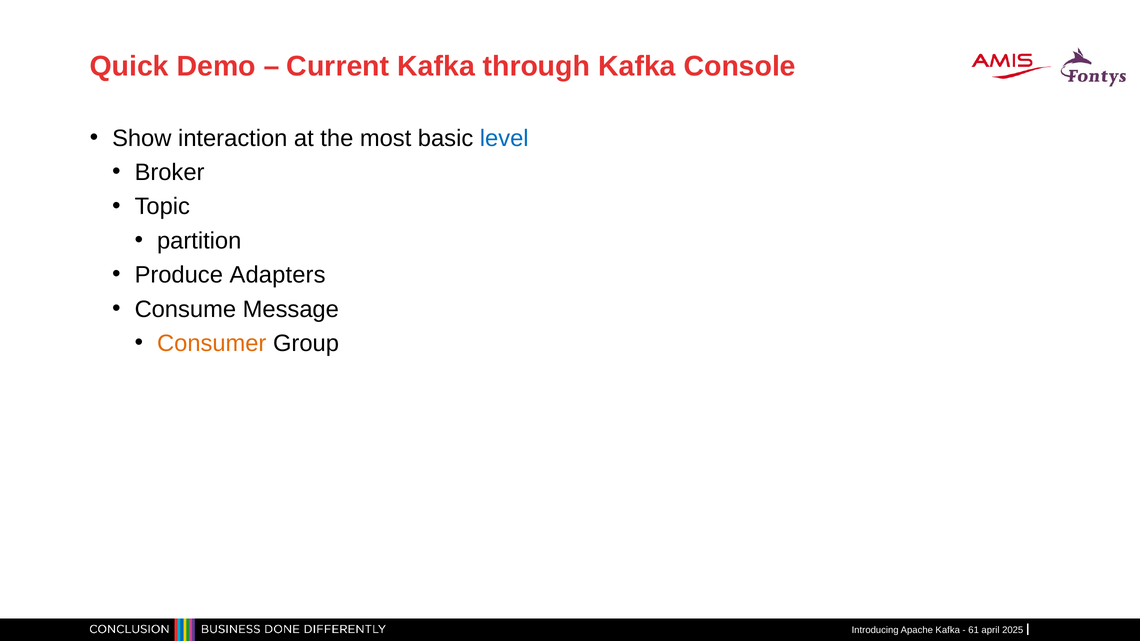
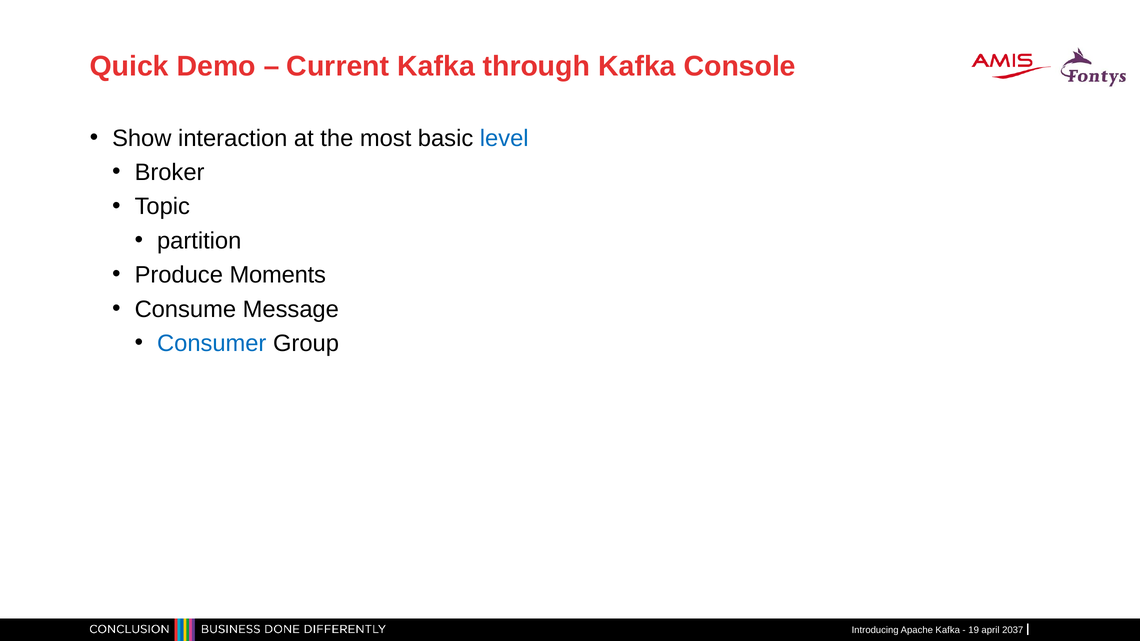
Adapters: Adapters -> Moments
Consumer colour: orange -> blue
61: 61 -> 19
2025: 2025 -> 2037
